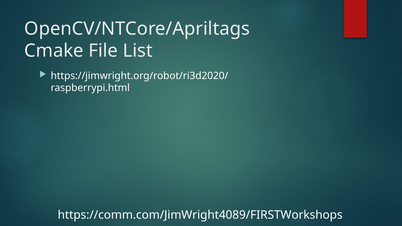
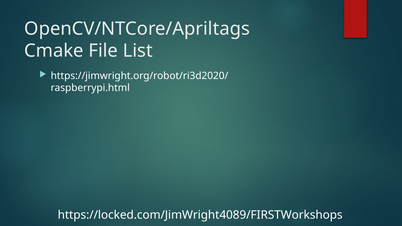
https://comm.com/JimWright4089/FIRSTWorkshops: https://comm.com/JimWright4089/FIRSTWorkshops -> https://locked.com/JimWright4089/FIRSTWorkshops
